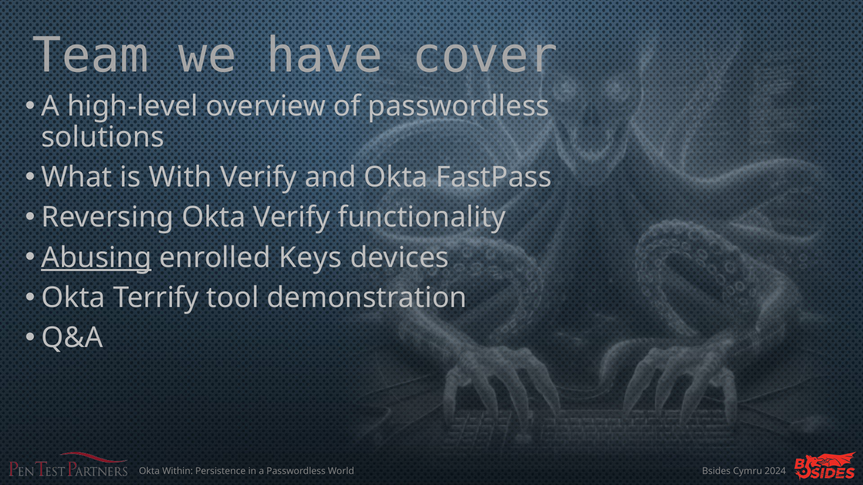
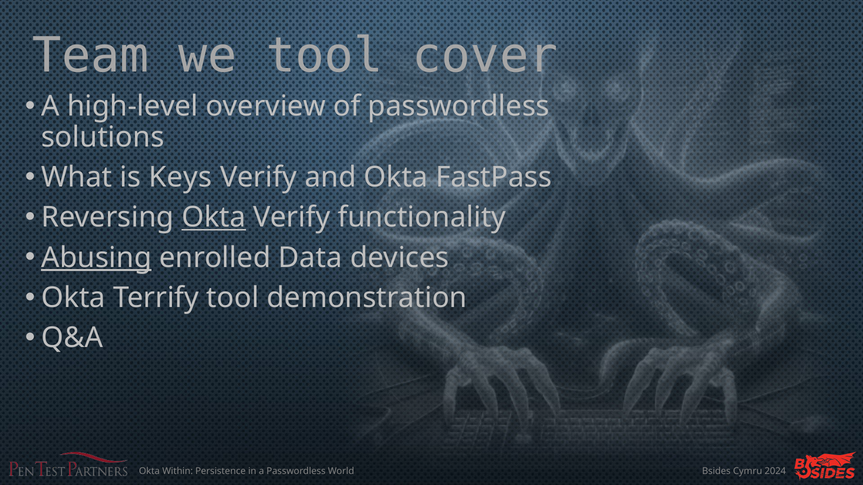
we have: have -> tool
With: With -> Keys
Okta at (214, 218) underline: none -> present
Keys: Keys -> Data
